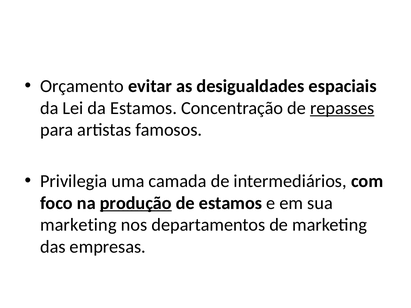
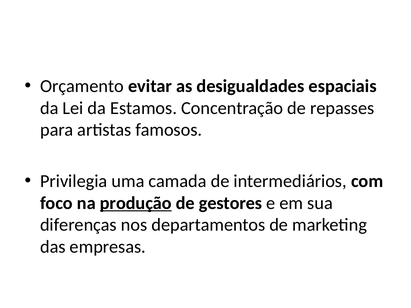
repasses underline: present -> none
de estamos: estamos -> gestores
marketing at (78, 225): marketing -> diferenças
